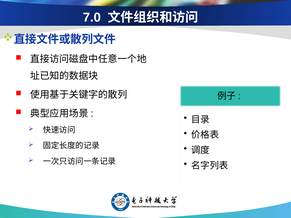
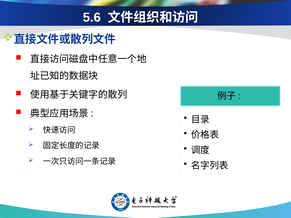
7.0: 7.0 -> 5.6
